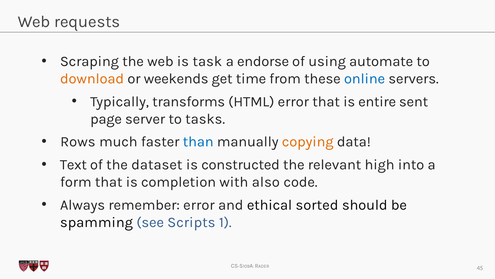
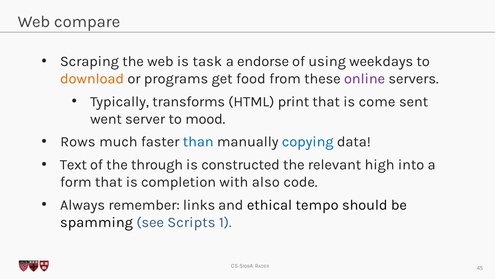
requests: requests -> compare
automate: automate -> weekdays
weekends: weekends -> programs
time: time -> food
online colour: blue -> purple
HTML error: error -> print
entire: entire -> come
page: page -> went
tasks: tasks -> mood
copying colour: orange -> blue
dataset: dataset -> through
remember error: error -> links
sorted: sorted -> tempo
